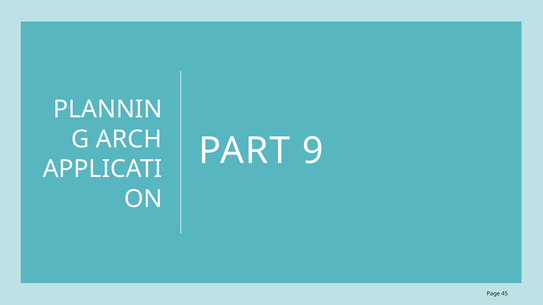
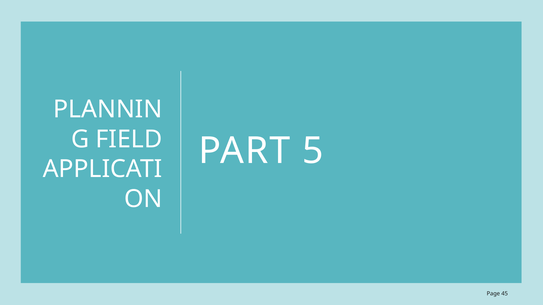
ARCH: ARCH -> FIELD
9: 9 -> 5
